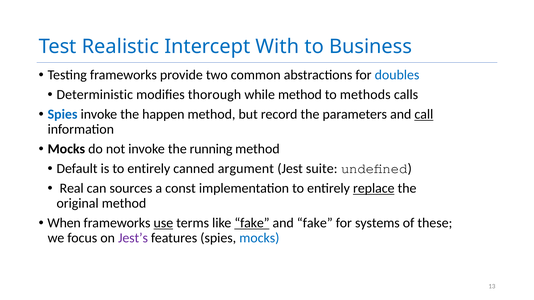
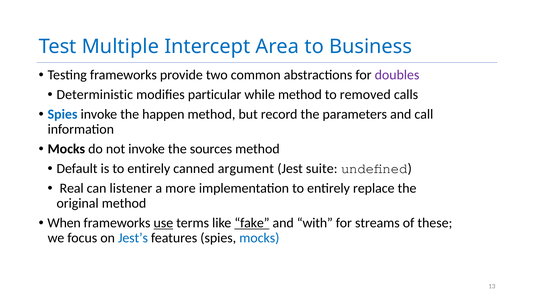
Realistic: Realistic -> Multiple
With: With -> Area
doubles colour: blue -> purple
thorough: thorough -> particular
methods: methods -> removed
call underline: present -> none
running: running -> sources
sources: sources -> listener
const: const -> more
replace underline: present -> none
and fake: fake -> with
systems: systems -> streams
Jest’s colour: purple -> blue
